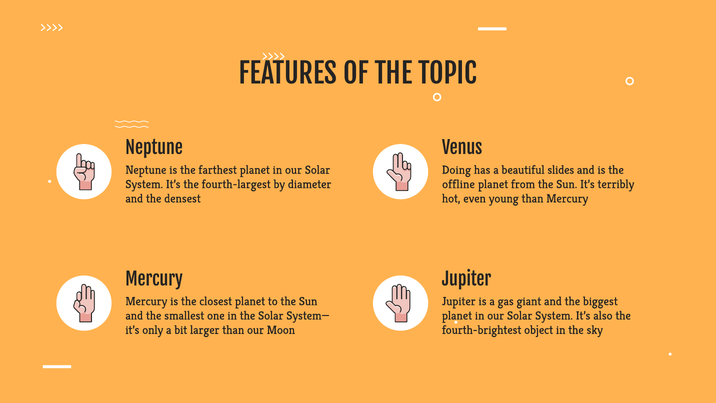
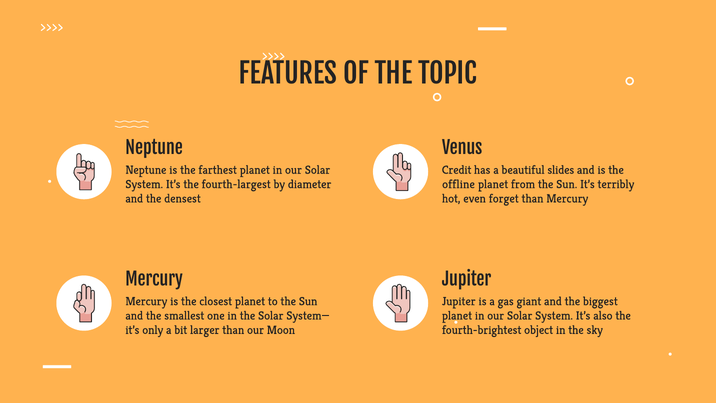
Doing: Doing -> Credit
young: young -> forget
